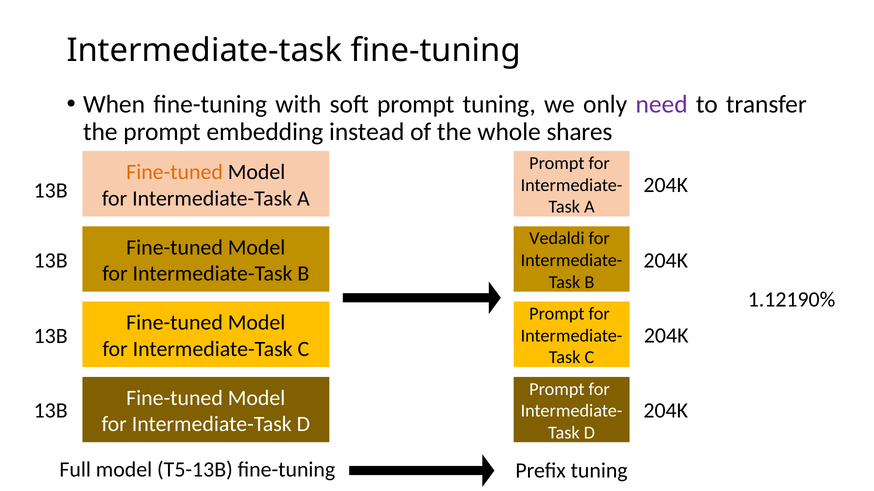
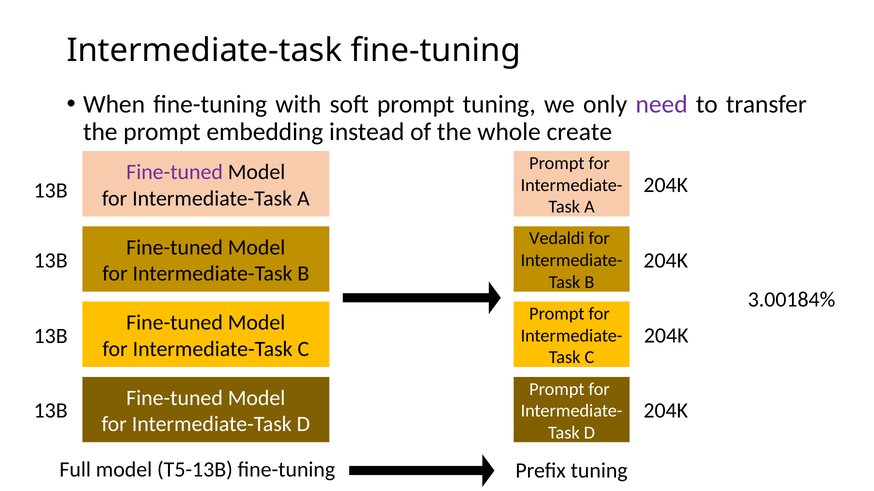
shares: shares -> create
Fine-tuned at (175, 172) colour: orange -> purple
1.12190%: 1.12190% -> 3.00184%
